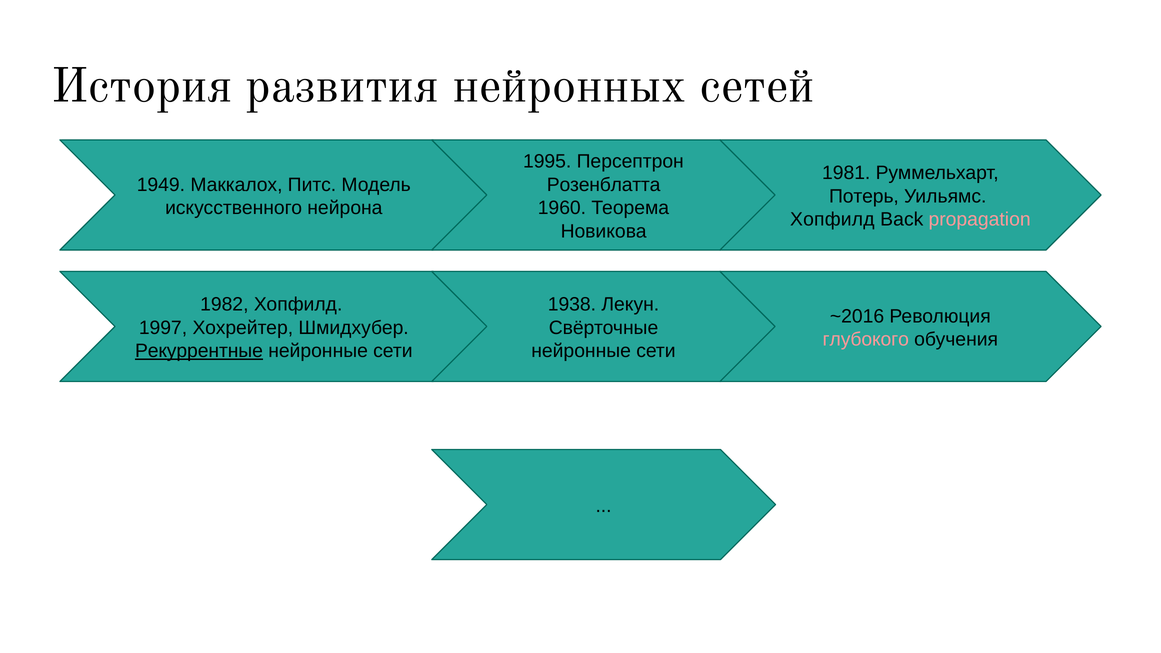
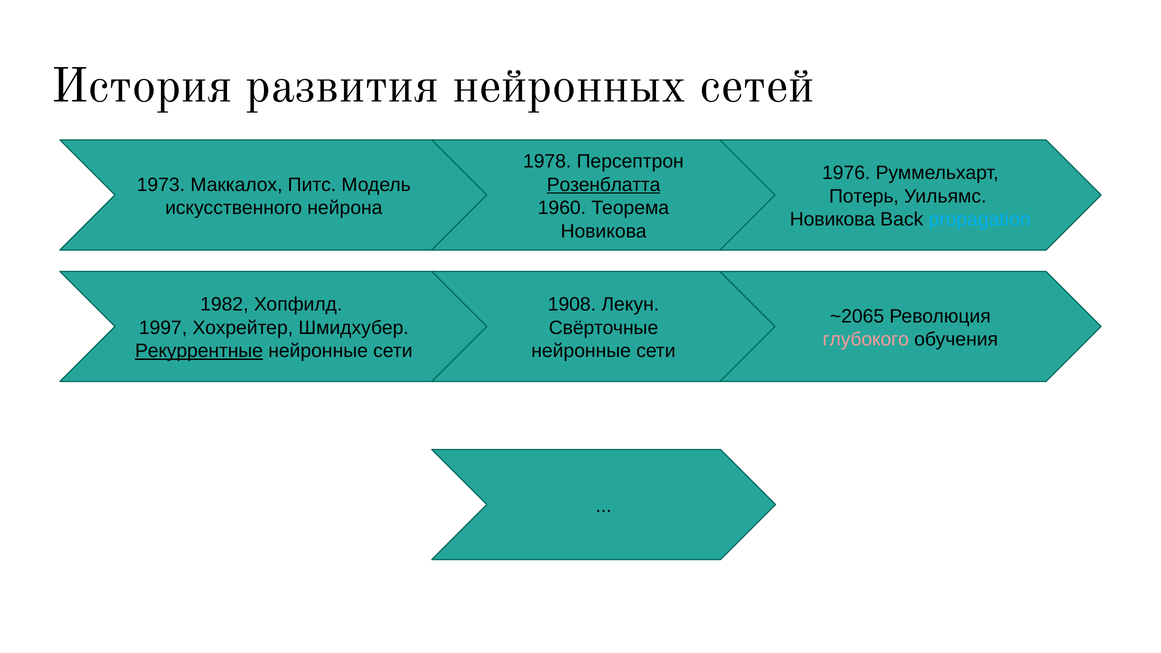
1995: 1995 -> 1978
1981: 1981 -> 1976
1949: 1949 -> 1973
Розенблатта underline: none -> present
Хопфилд at (832, 220): Хопфилд -> Новикова
propagation colour: pink -> light blue
1938: 1938 -> 1908
~2016: ~2016 -> ~2065
